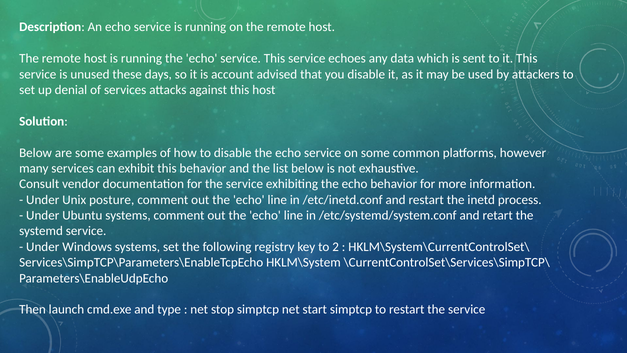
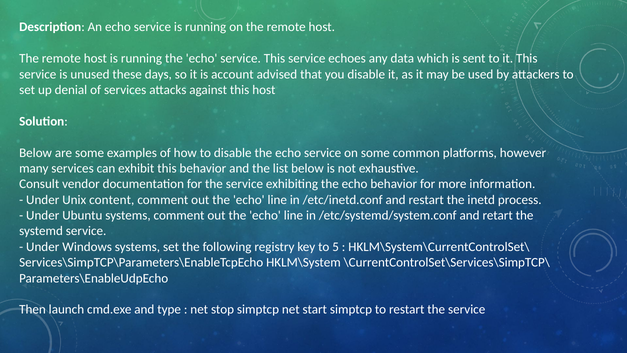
posture: posture -> content
2: 2 -> 5
